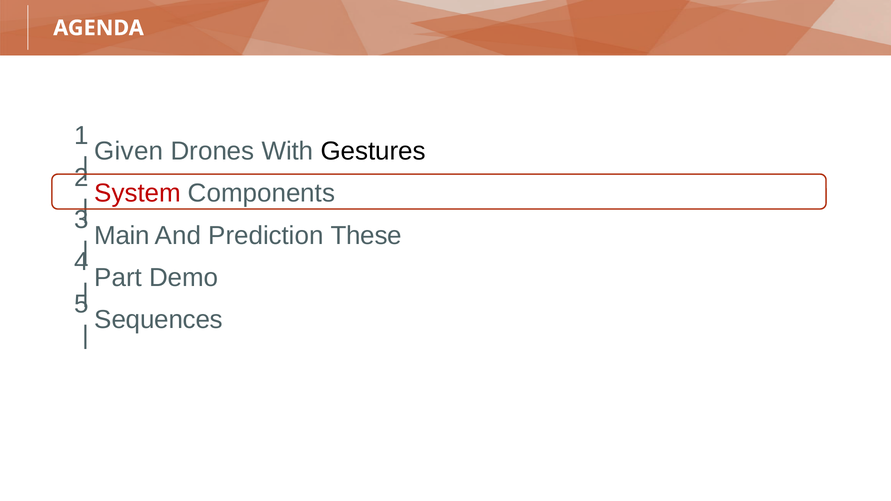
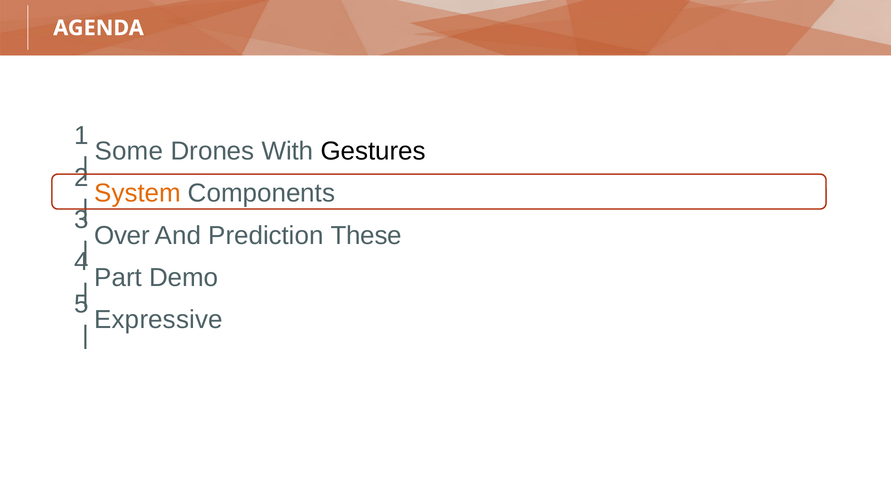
Given: Given -> Some
System colour: red -> orange
Main: Main -> Over
Sequences: Sequences -> Expressive
